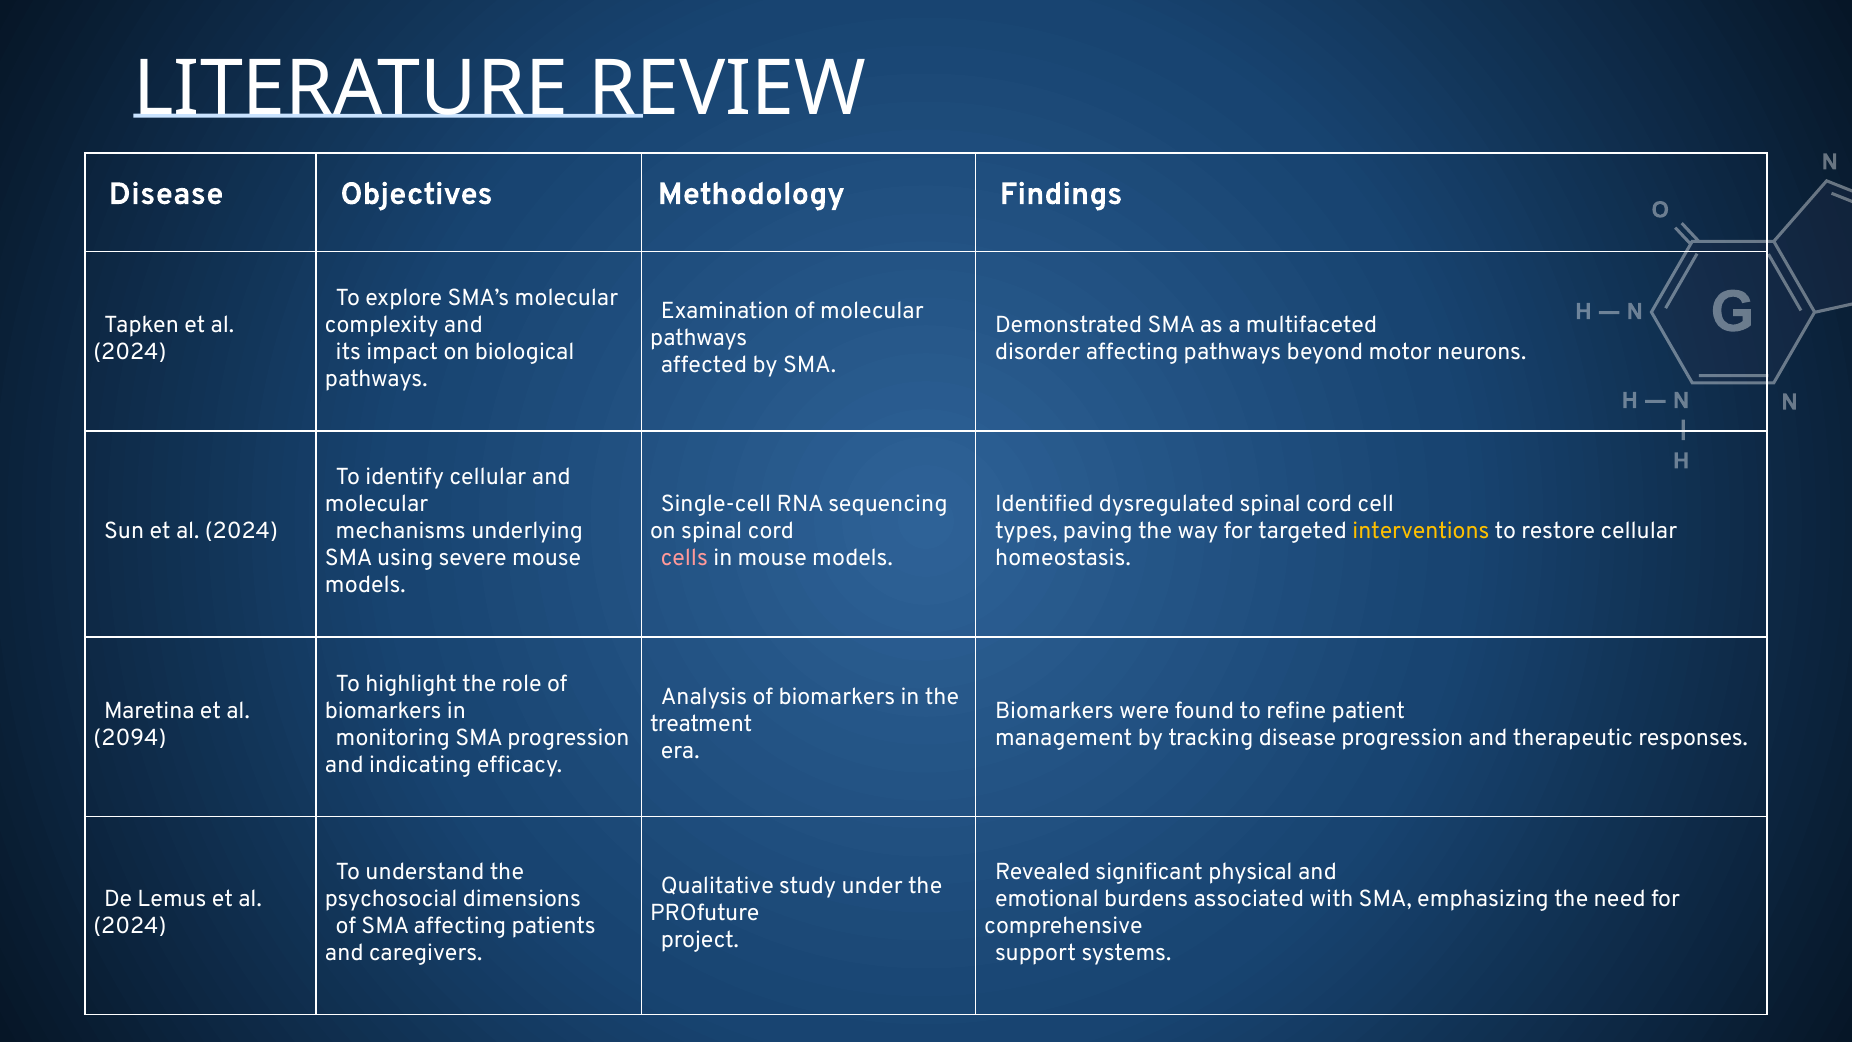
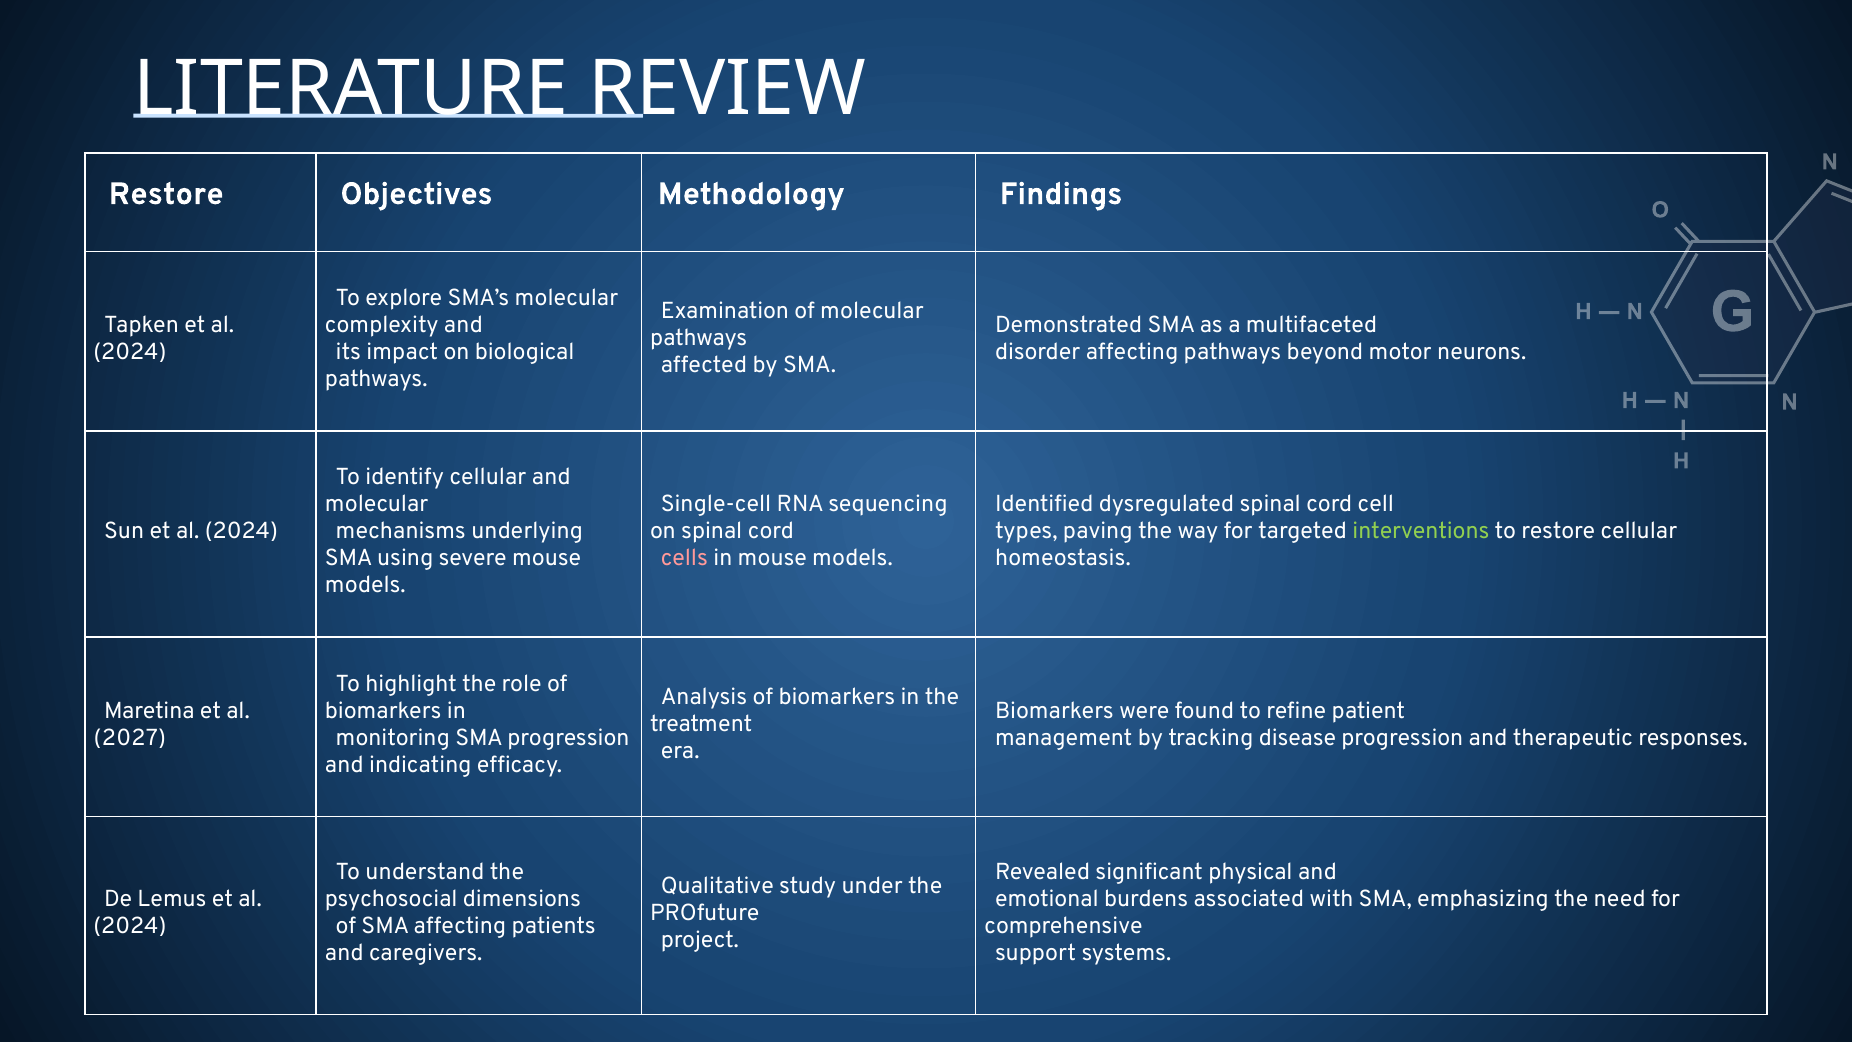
Disease at (166, 194): Disease -> Restore
interventions colour: yellow -> light green
2094: 2094 -> 2027
